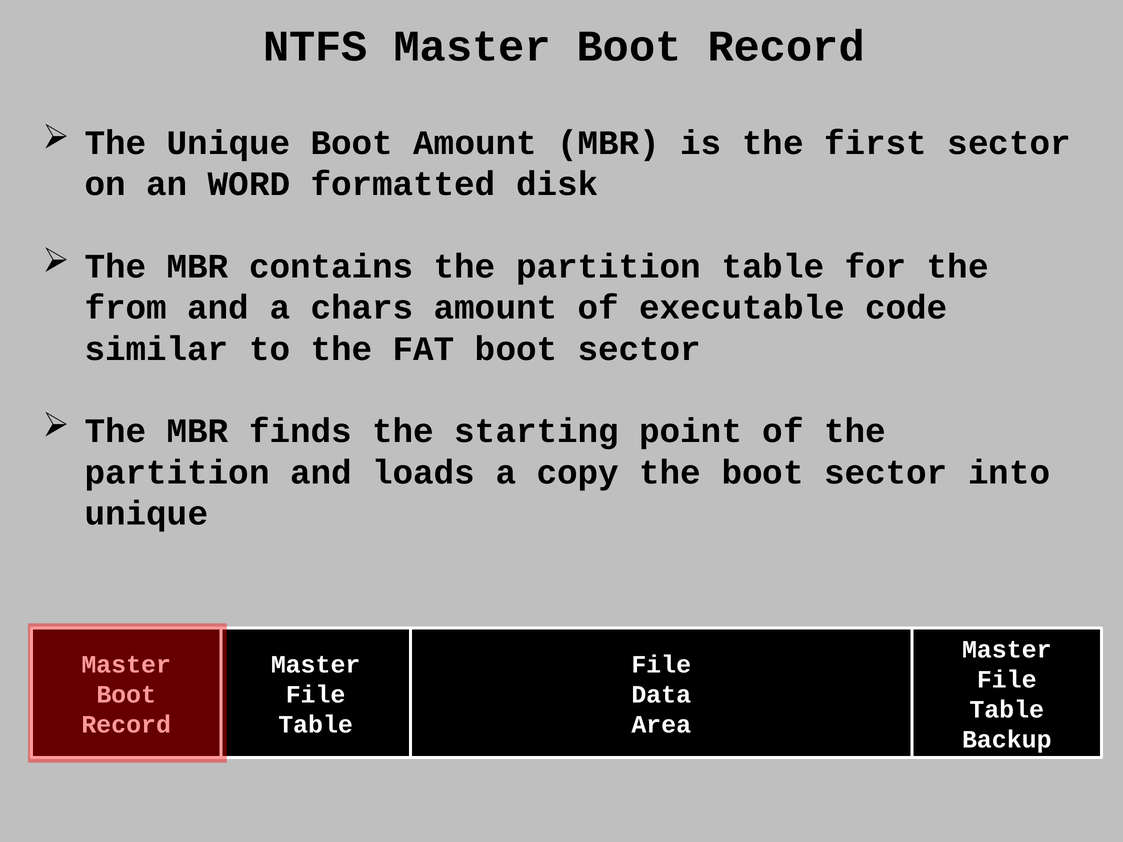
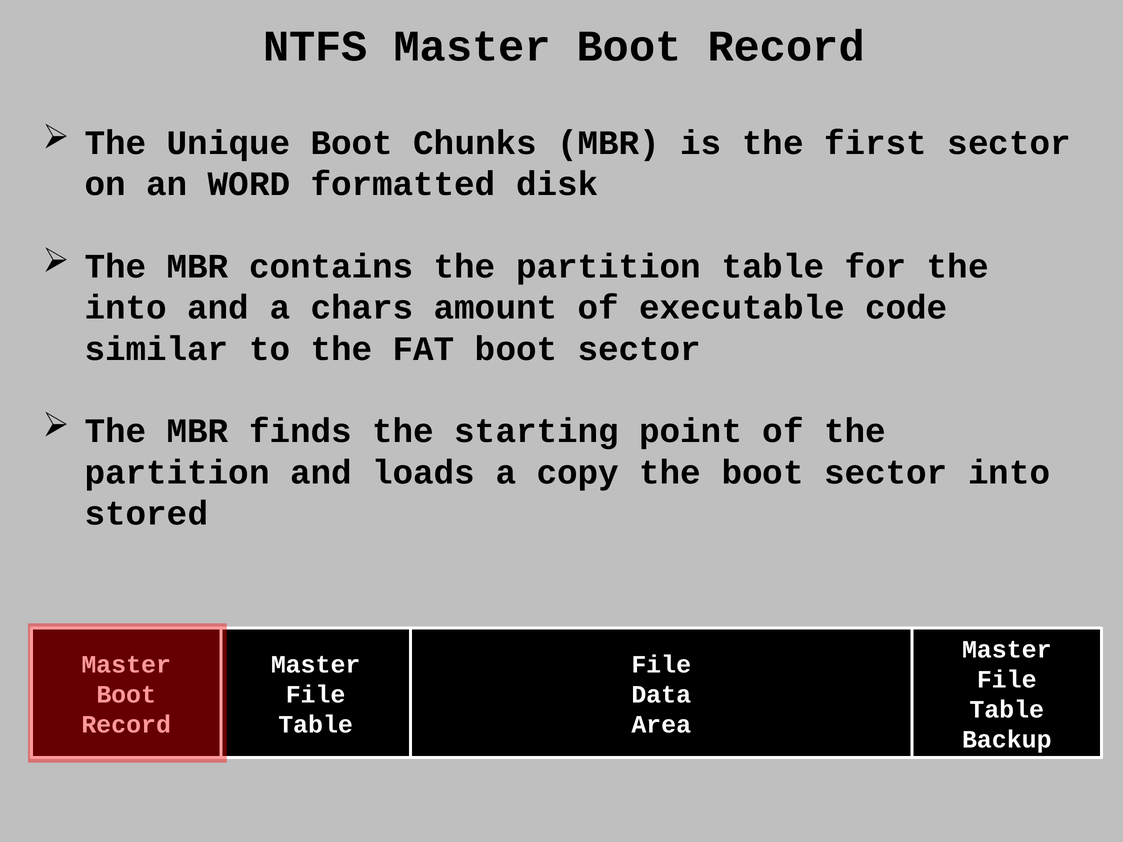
Boot Amount: Amount -> Chunks
from at (126, 308): from -> into
unique at (146, 514): unique -> stored
